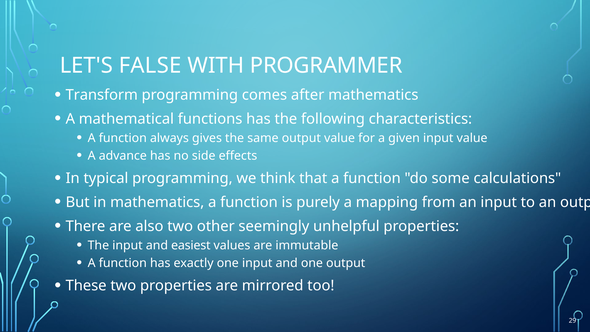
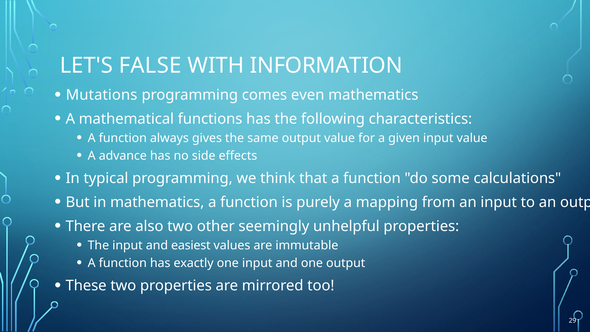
PROGRAMMER: PROGRAMMER -> INFORMATION
Transform: Transform -> Mutations
after: after -> even
